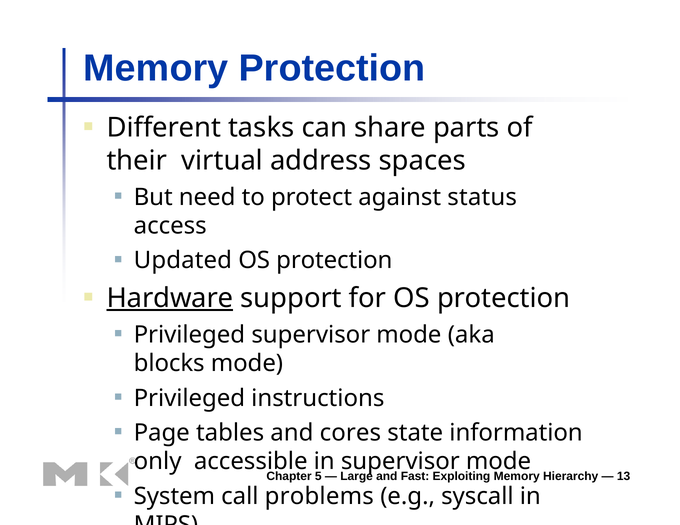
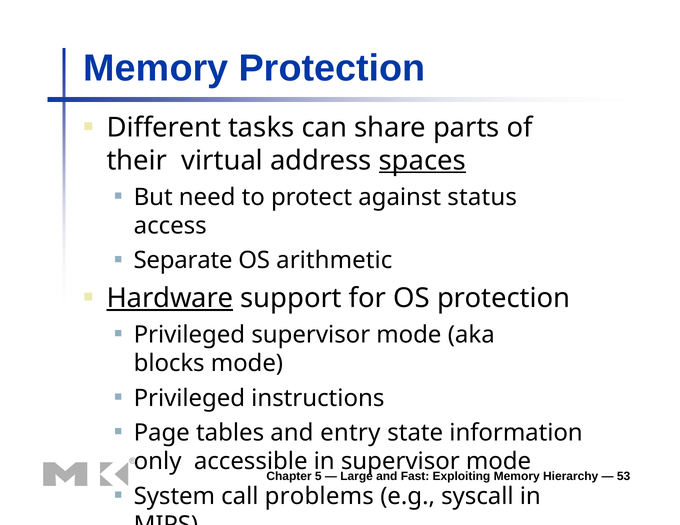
spaces underline: none -> present
Updated: Updated -> Separate
protection at (334, 261): protection -> arithmetic
cores: cores -> entry
13: 13 -> 53
